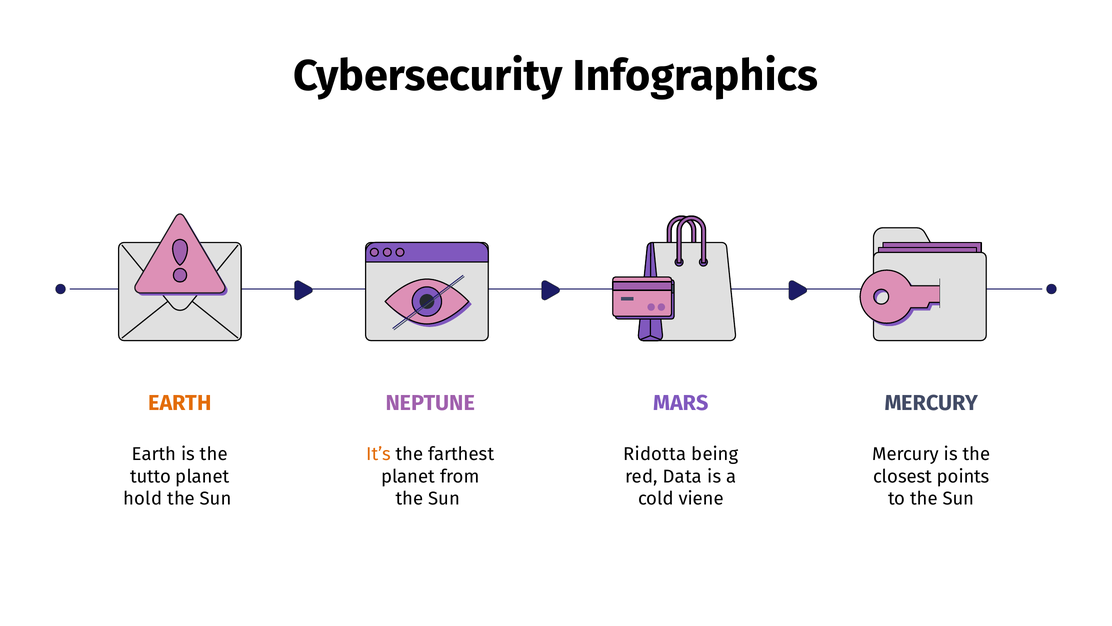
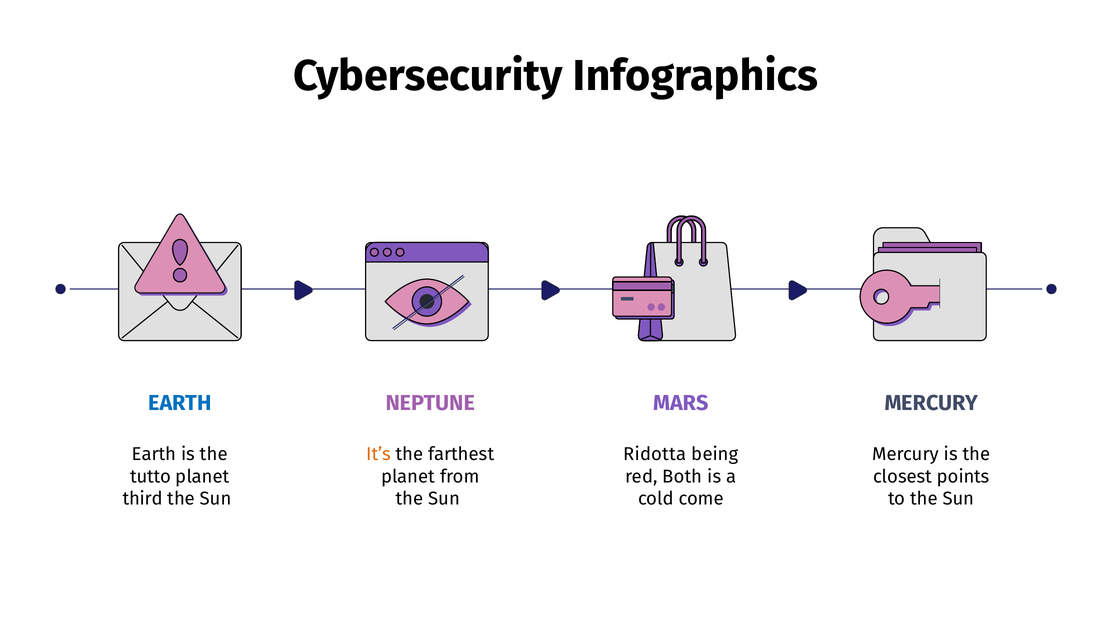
EARTH at (180, 403) colour: orange -> blue
Data: Data -> Both
hold: hold -> third
viene: viene -> come
